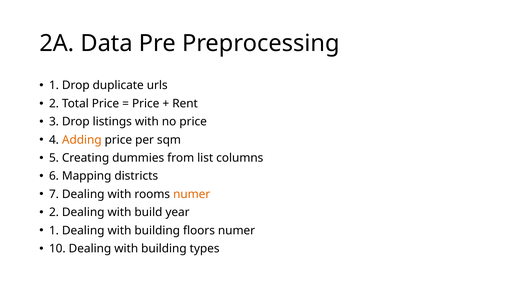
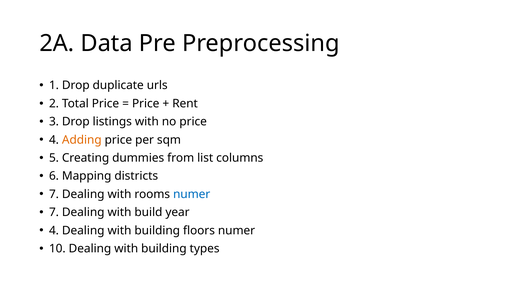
numer at (192, 194) colour: orange -> blue
2 at (54, 213): 2 -> 7
1 at (54, 231): 1 -> 4
